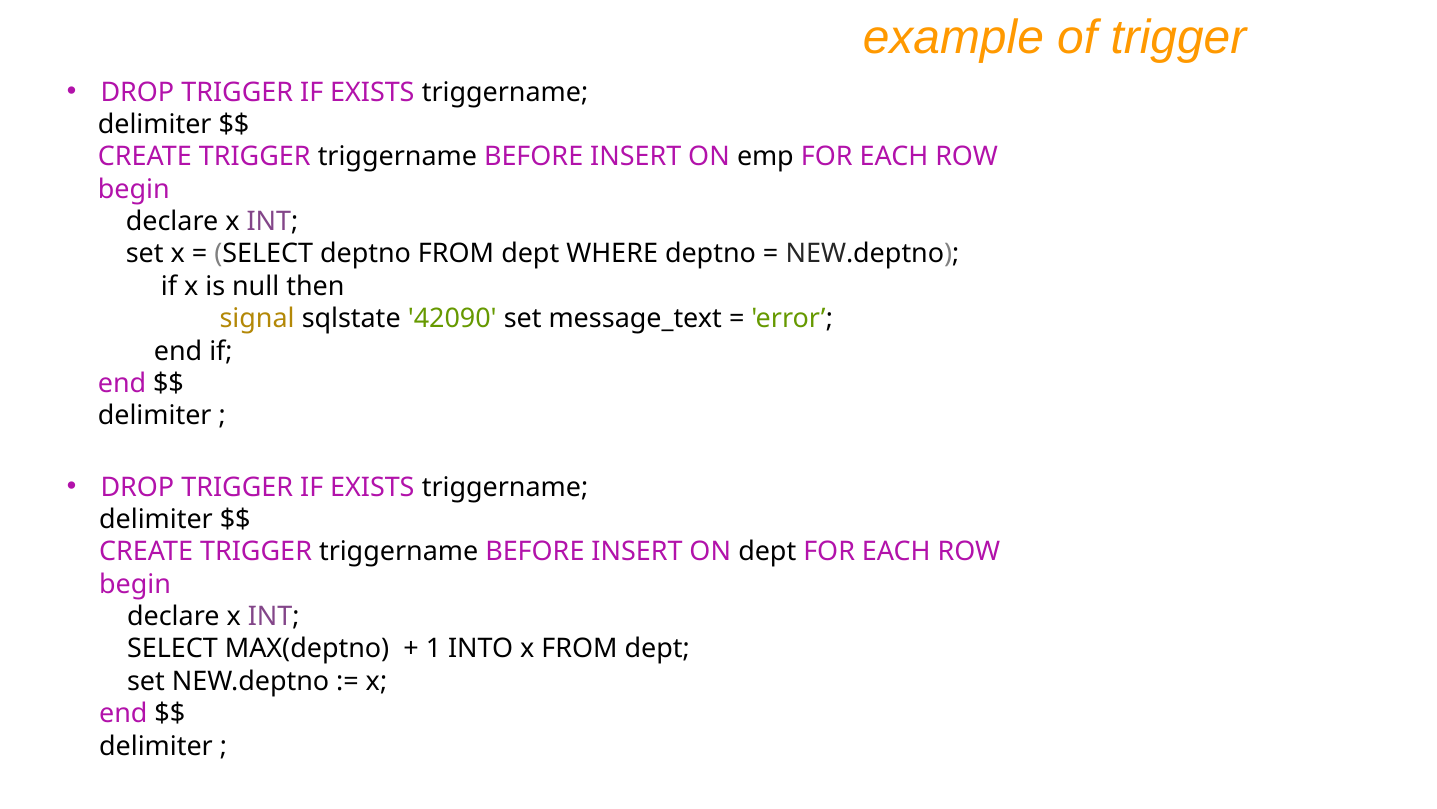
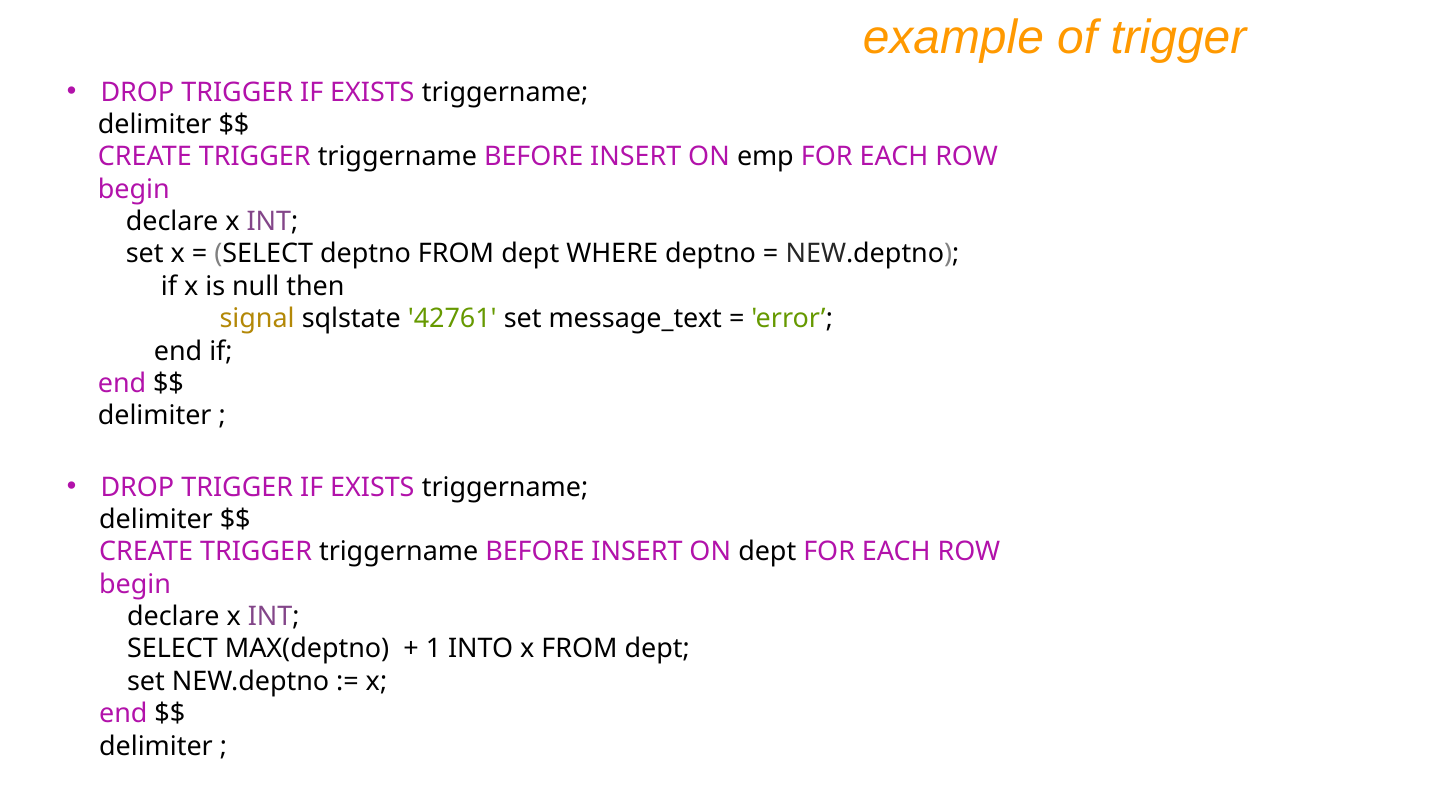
42090: 42090 -> 42761
